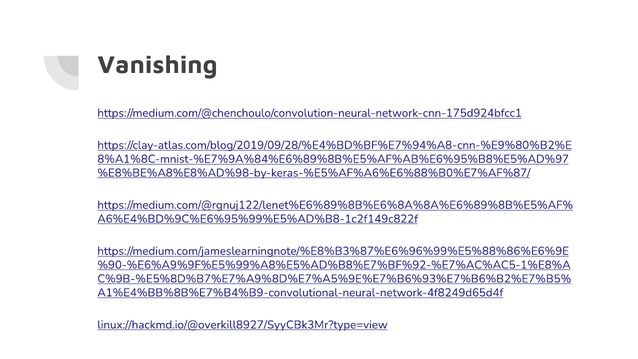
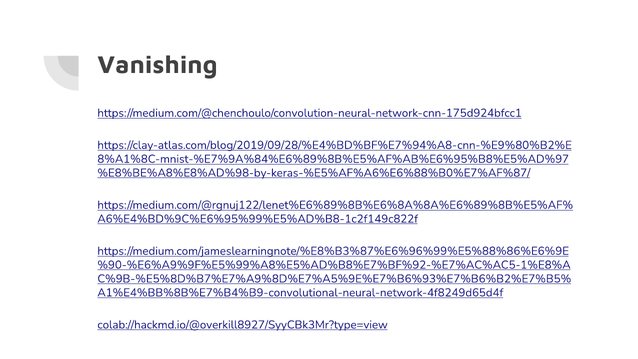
linux://hackmd.io/@overkill8927/SyyCBk3Mr?type=view: linux://hackmd.io/@overkill8927/SyyCBk3Mr?type=view -> colab://hackmd.io/@overkill8927/SyyCBk3Mr?type=view
